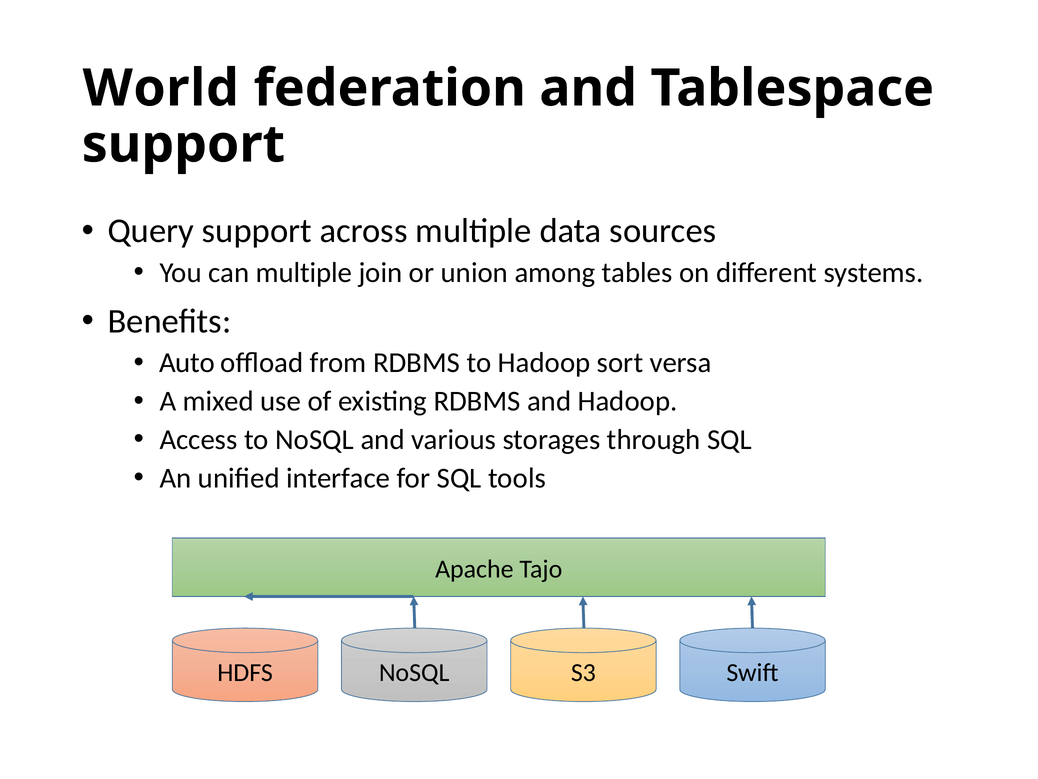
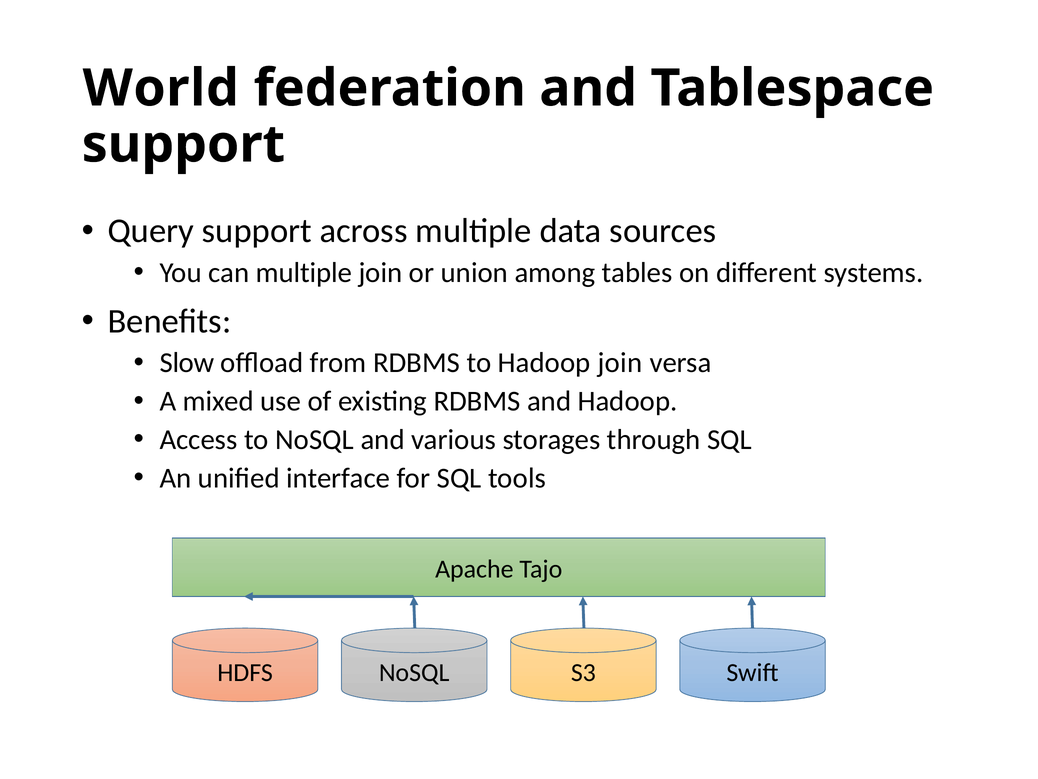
Auto: Auto -> Slow
Hadoop sort: sort -> join
